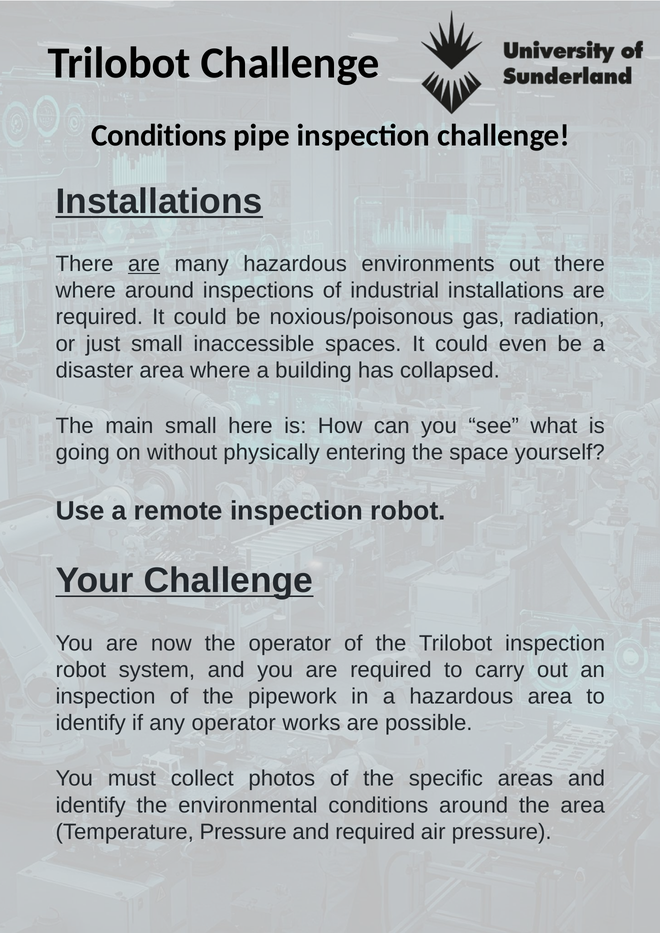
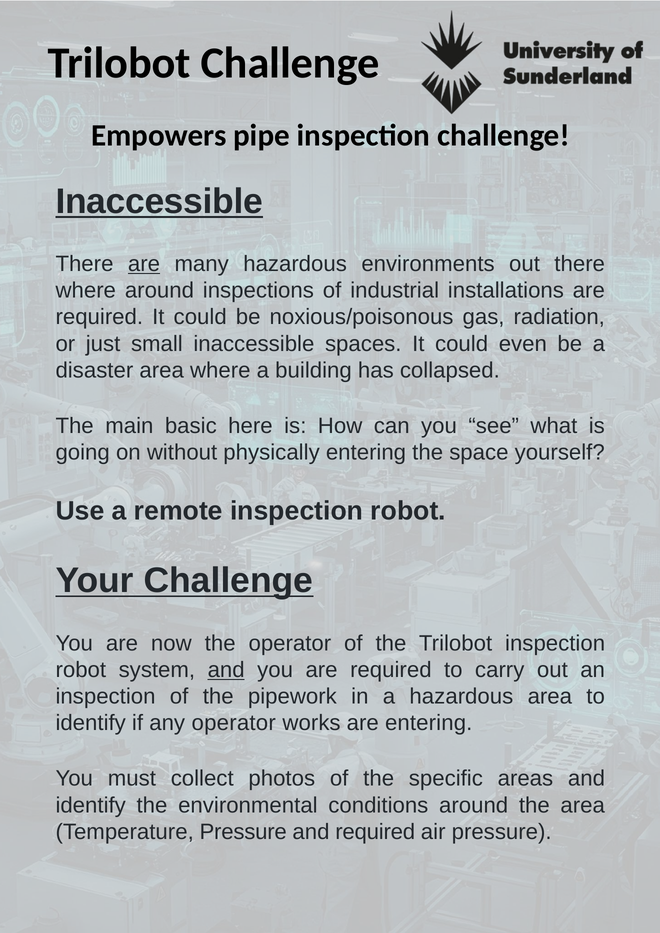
Conditions at (159, 136): Conditions -> Empowers
Installations at (159, 201): Installations -> Inaccessible
main small: small -> basic
and at (226, 670) underline: none -> present
are possible: possible -> entering
